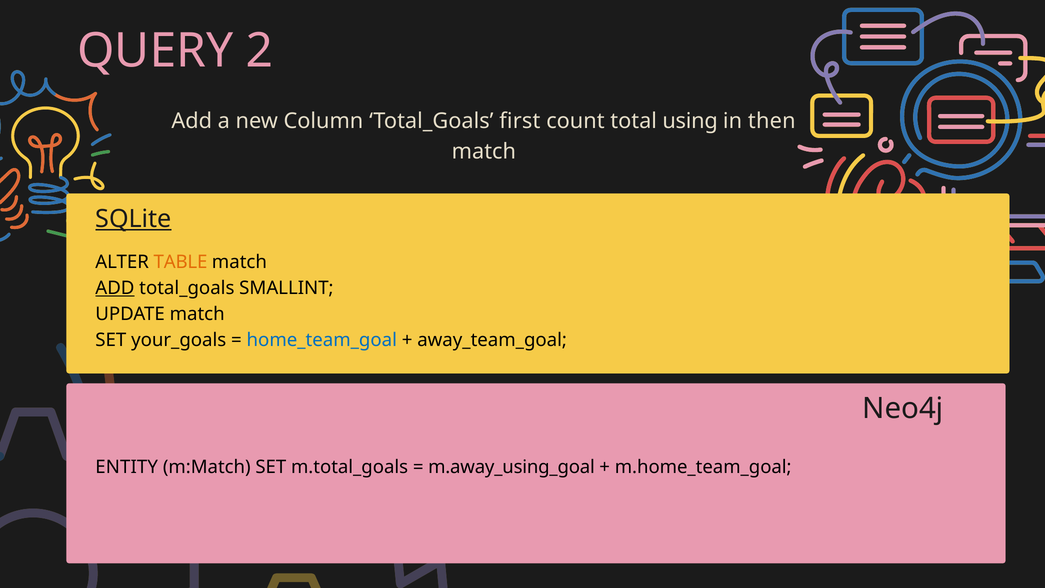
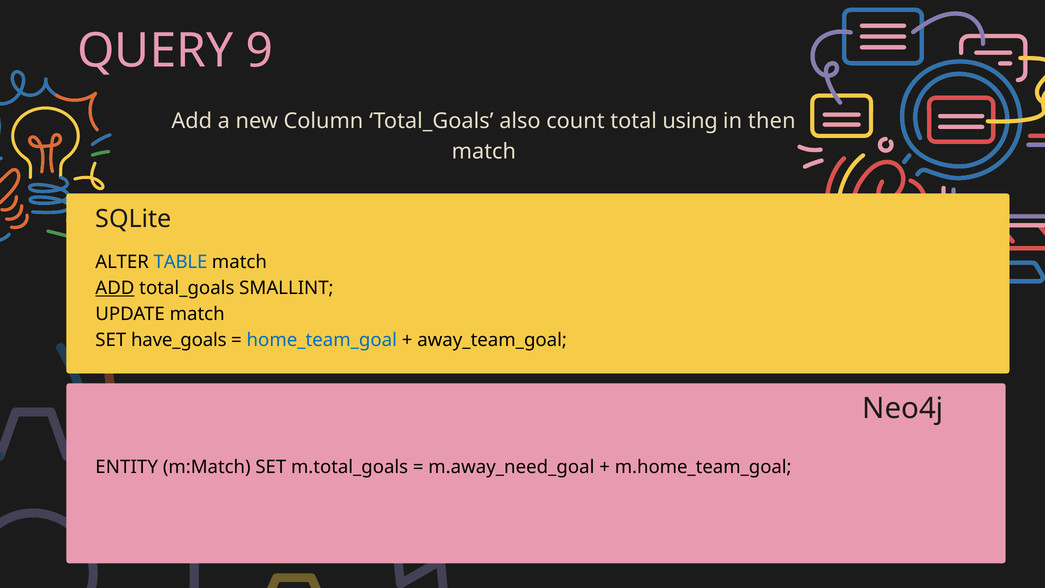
2: 2 -> 9
first: first -> also
SQLite underline: present -> none
TABLE colour: orange -> blue
your_goals: your_goals -> have_goals
m.away_using_goal: m.away_using_goal -> m.away_need_goal
